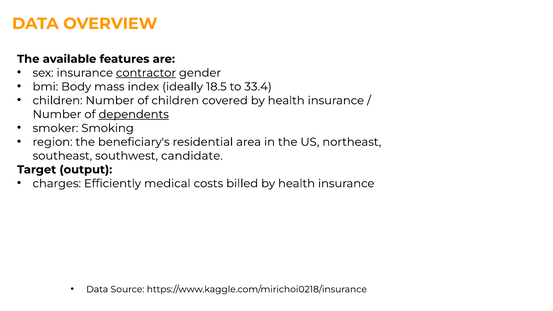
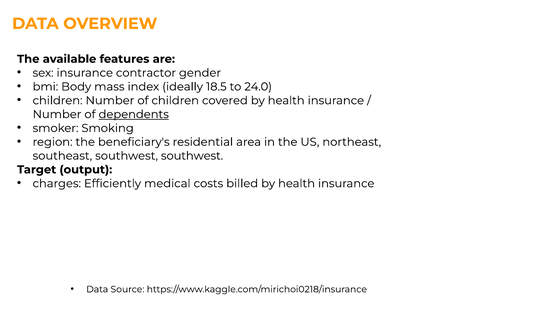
contractor underline: present -> none
33.4: 33.4 -> 24.0
southwest candidate: candidate -> southwest
